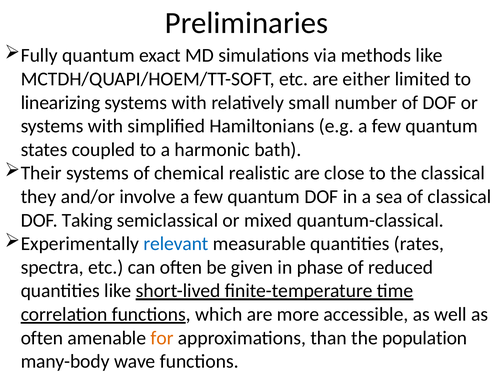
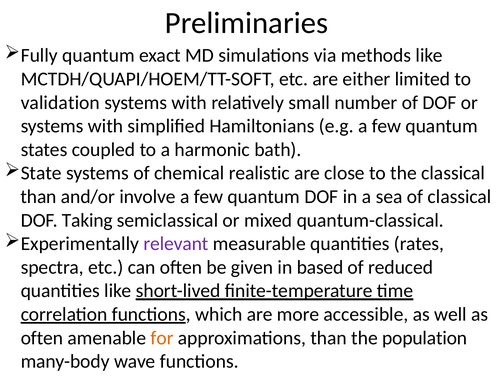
linearizing: linearizing -> validation
Their: Their -> State
they at (38, 197): they -> than
relevant colour: blue -> purple
phase: phase -> based
